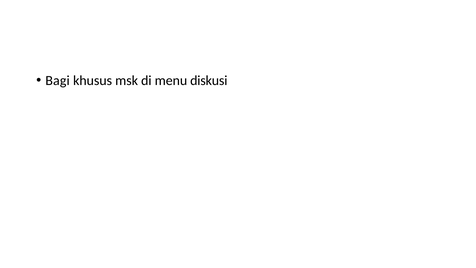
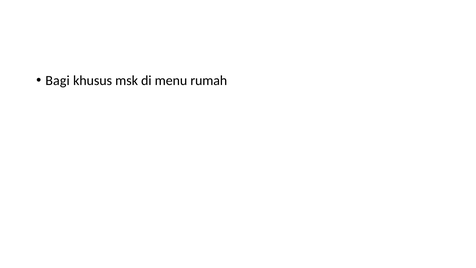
diskusi: diskusi -> rumah
